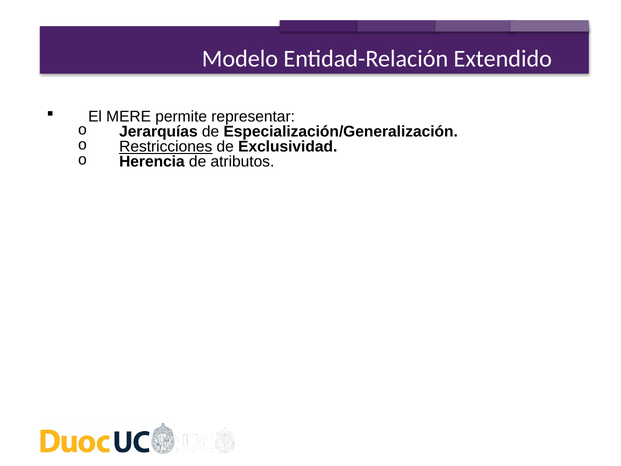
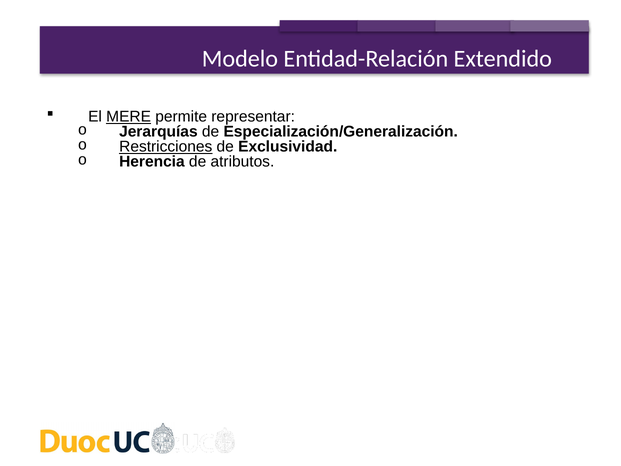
MERE underline: none -> present
